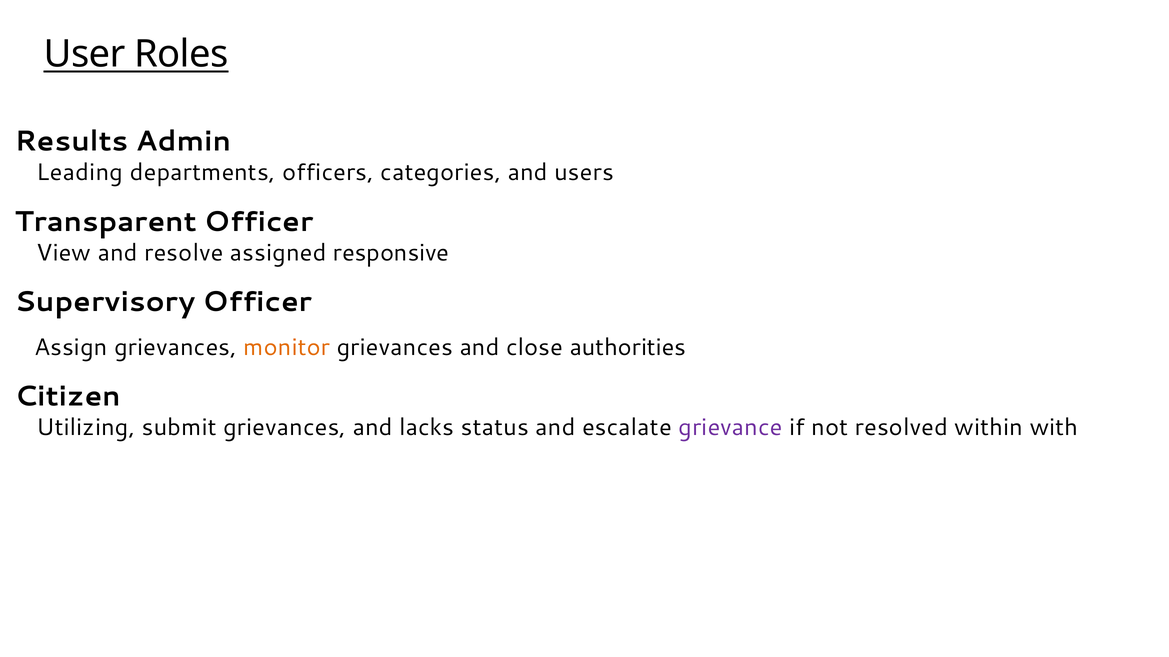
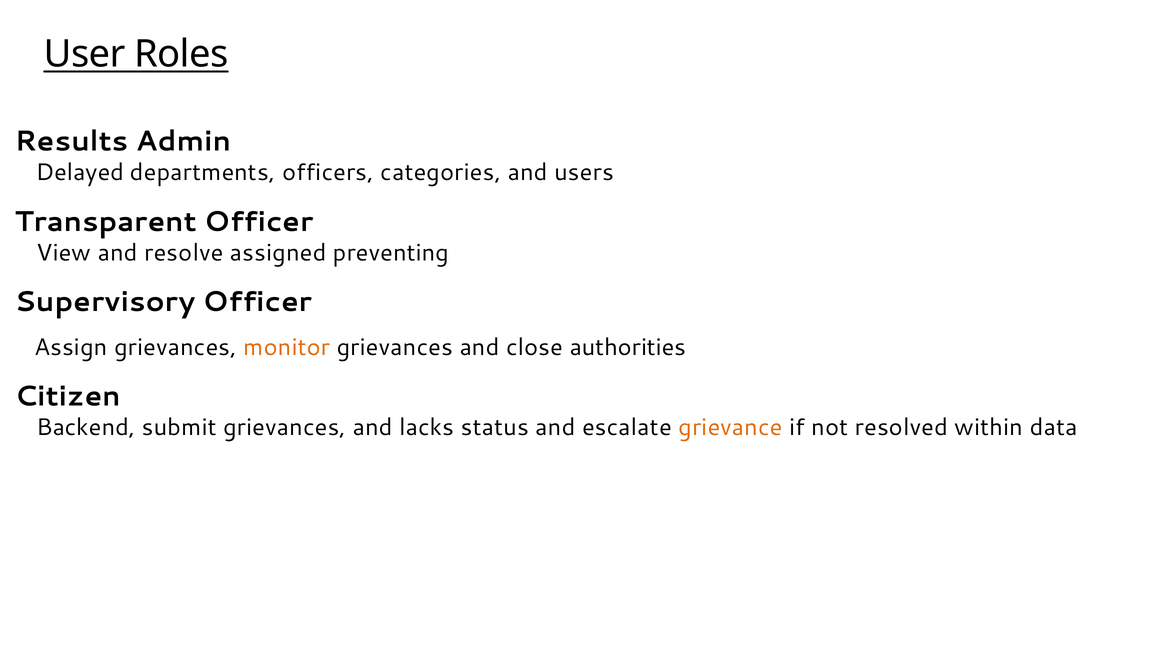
Leading: Leading -> Delayed
responsive: responsive -> preventing
Utilizing: Utilizing -> Backend
grievance colour: purple -> orange
with: with -> data
